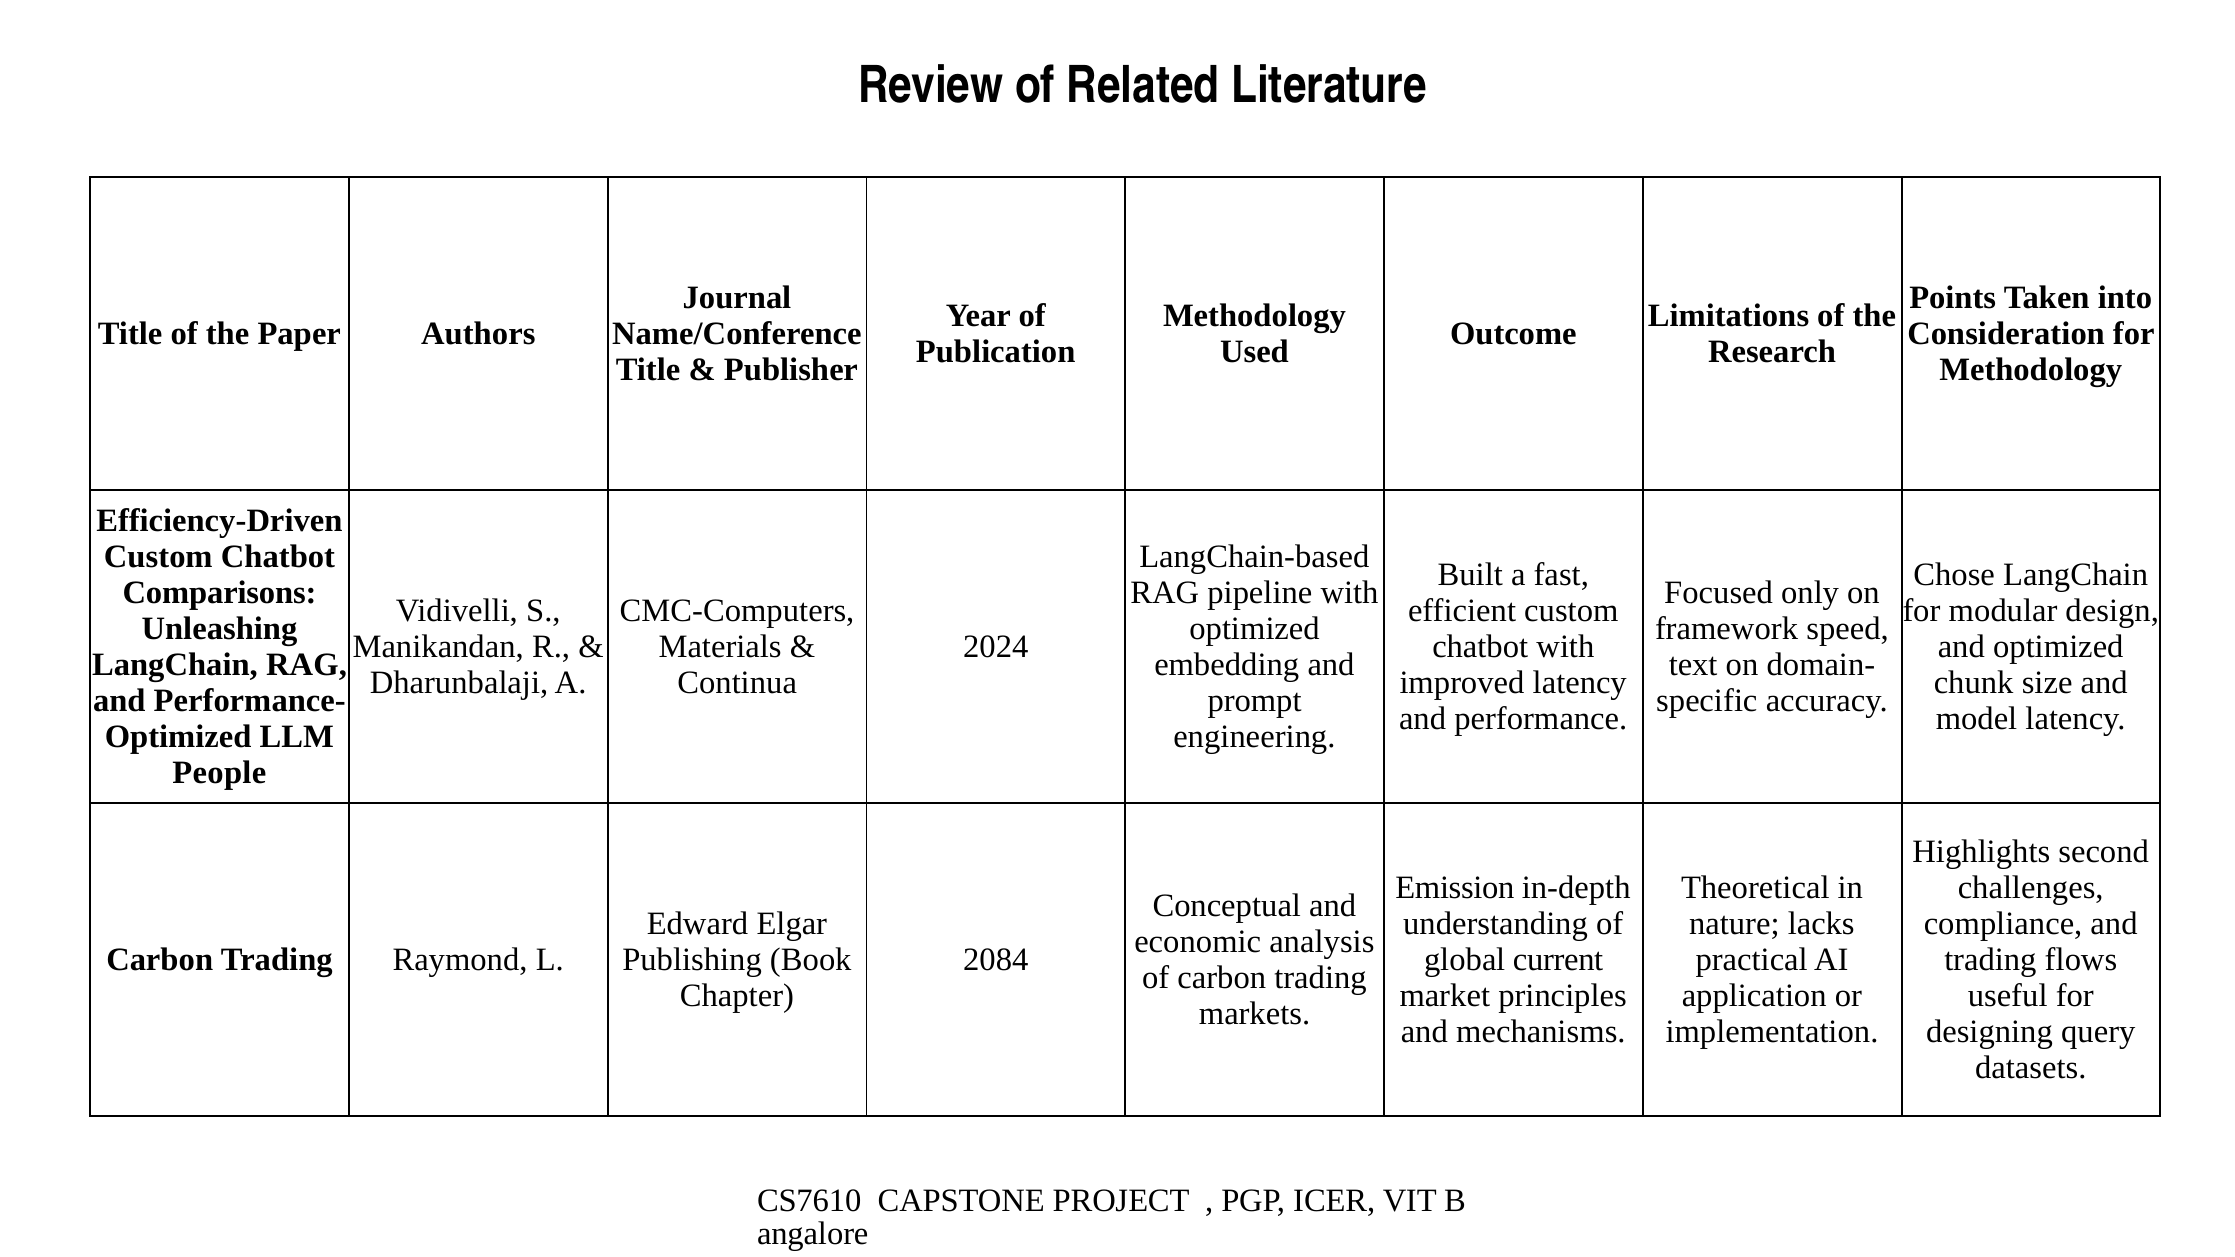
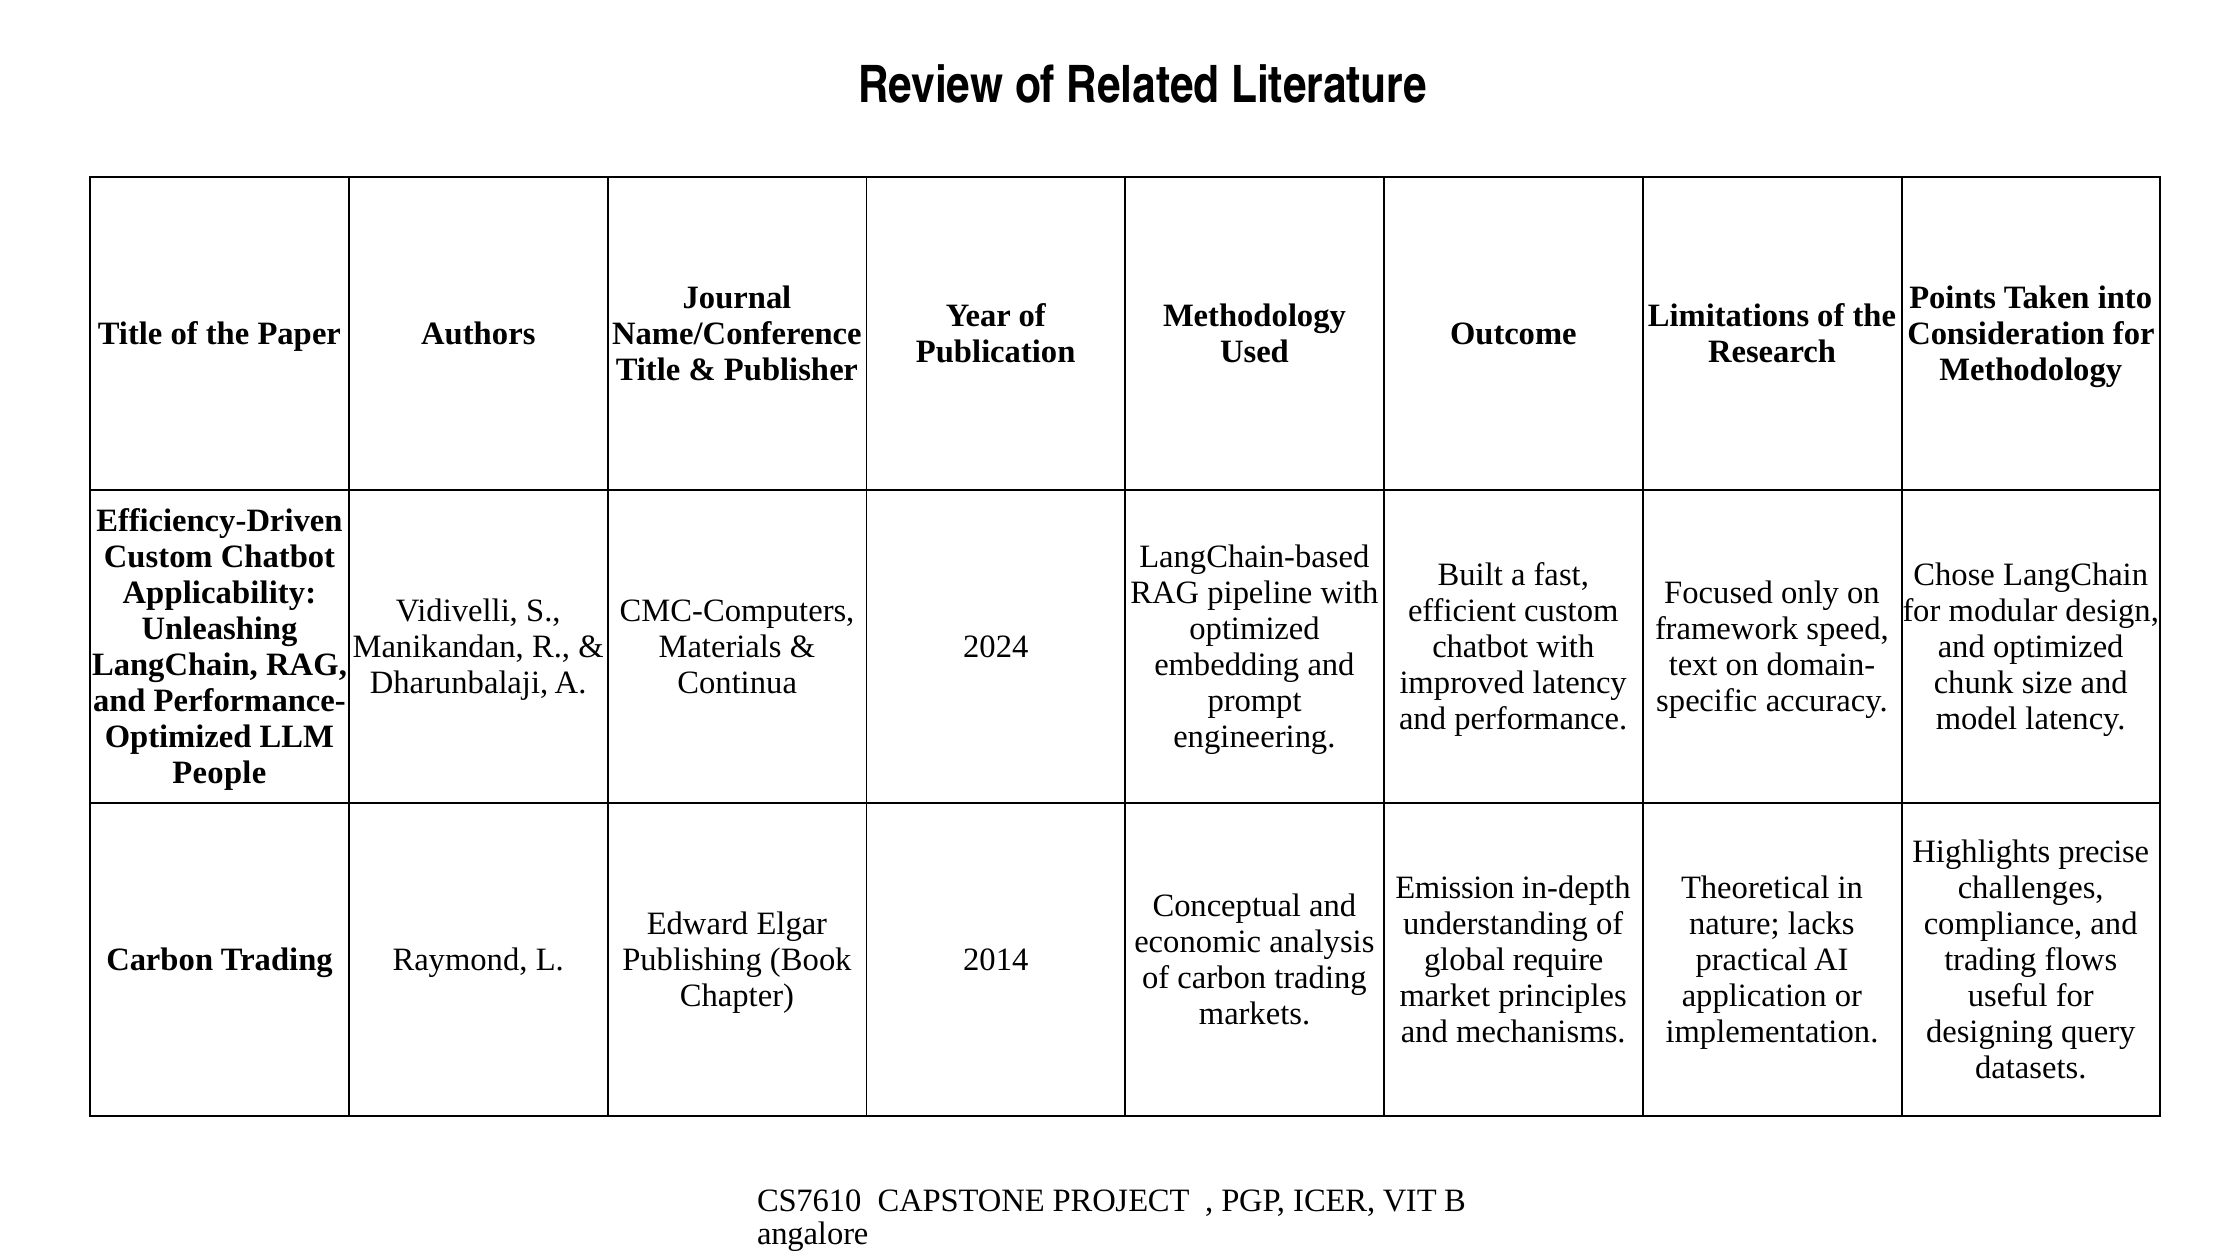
Comparisons: Comparisons -> Applicability
second: second -> precise
2084: 2084 -> 2014
current: current -> require
